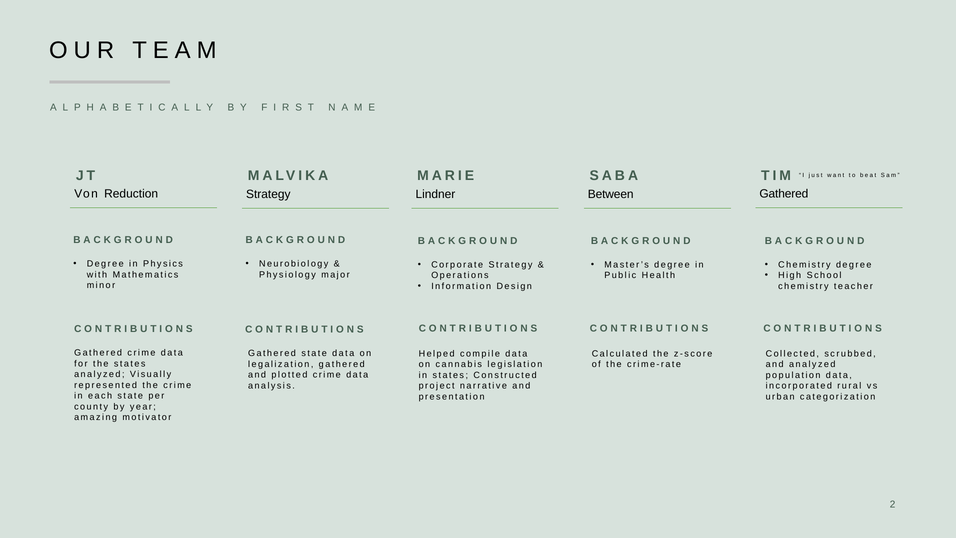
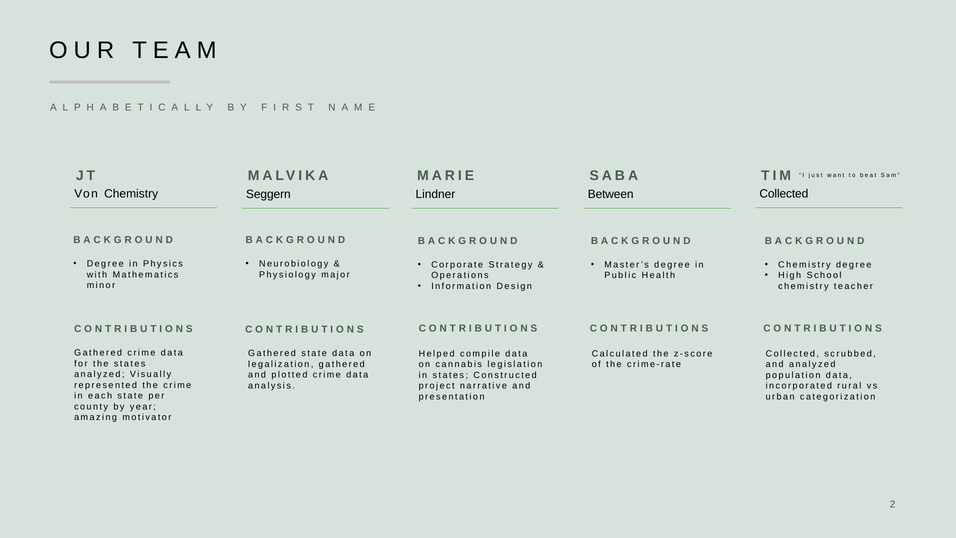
Von Reduction: Reduction -> Chemistry
Gathered at (784, 194): Gathered -> Collected
Strategy at (268, 194): Strategy -> Seggern
